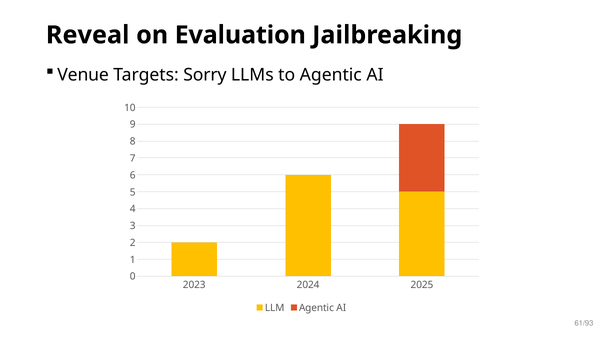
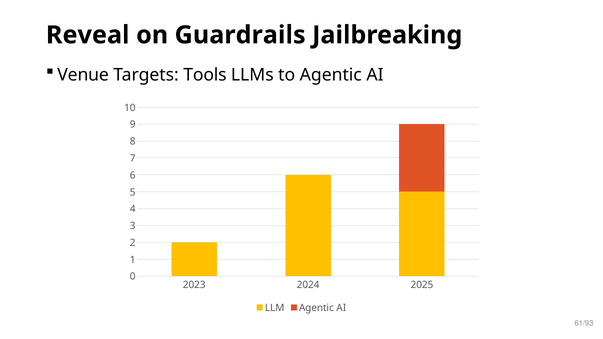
Evaluation: Evaluation -> Guardrails
Sorry: Sorry -> Tools
